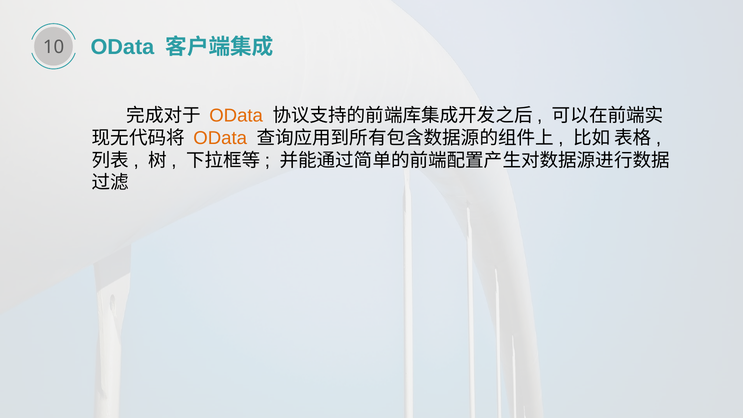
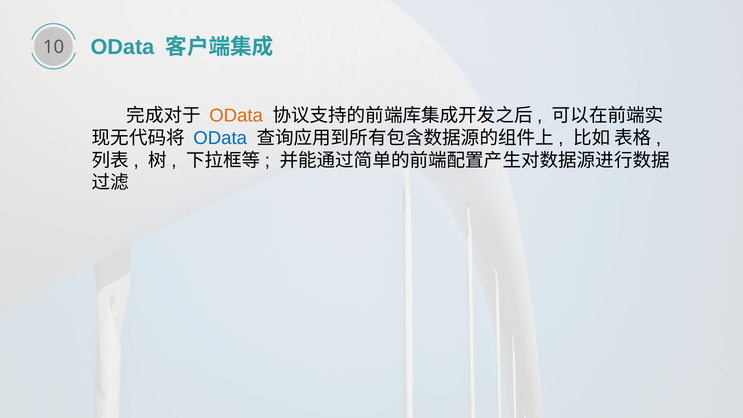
OData at (220, 138) colour: orange -> blue
